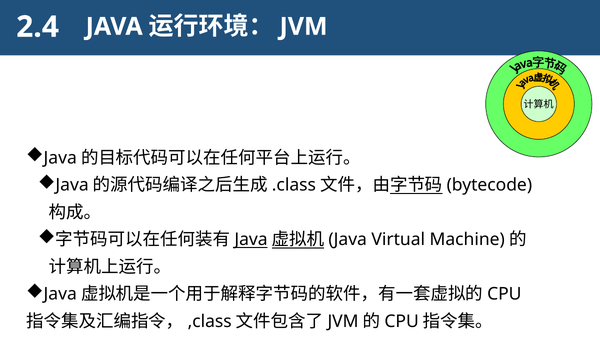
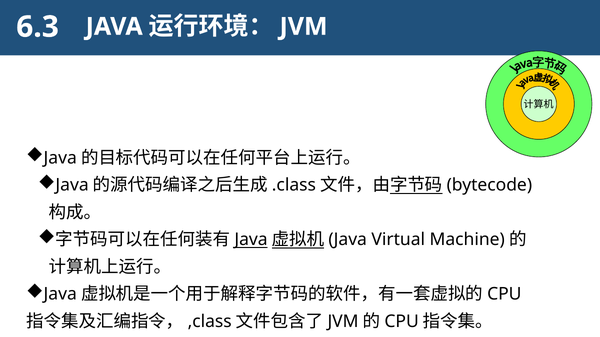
2.4: 2.4 -> 6.3
